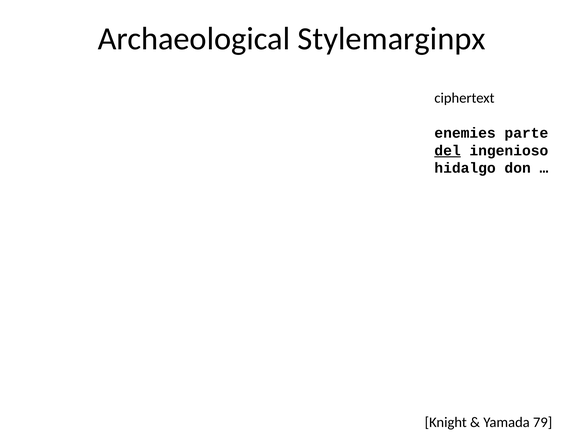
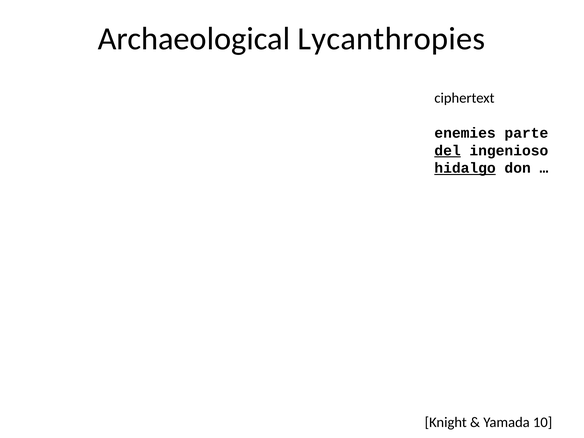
Stylemarginpx: Stylemarginpx -> Lycanthropies
hidalgo underline: none -> present
79: 79 -> 10
